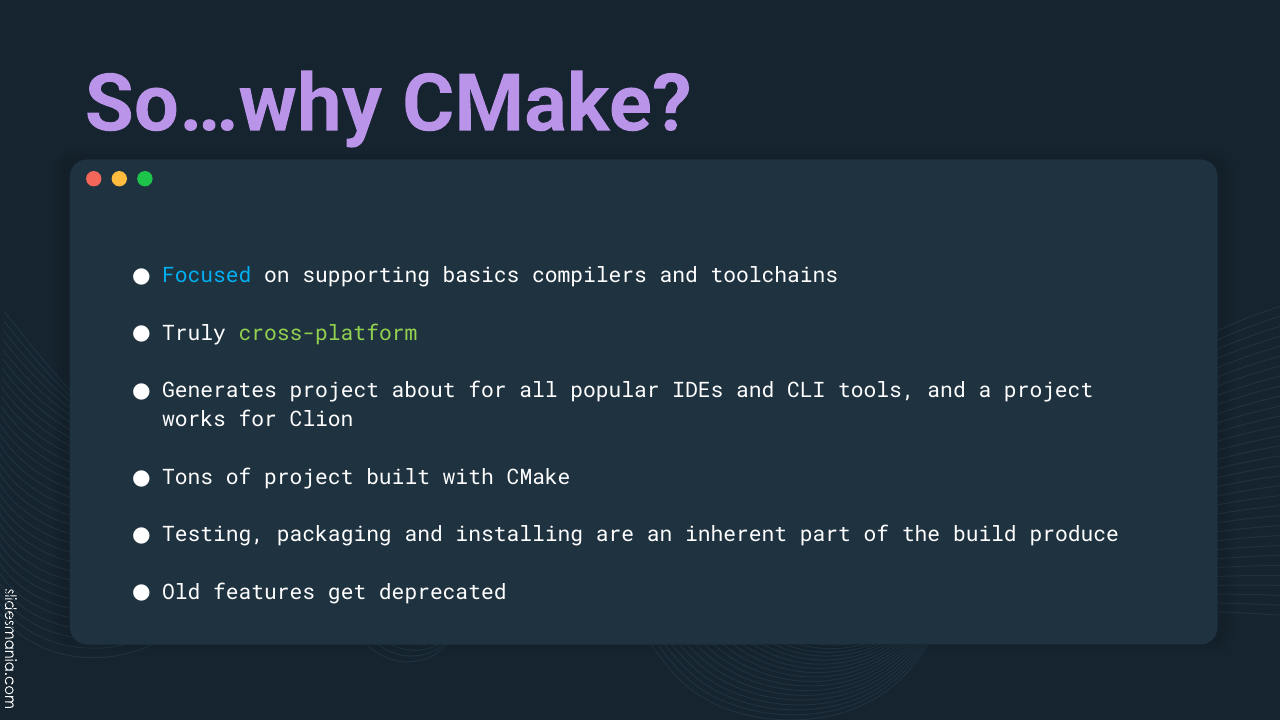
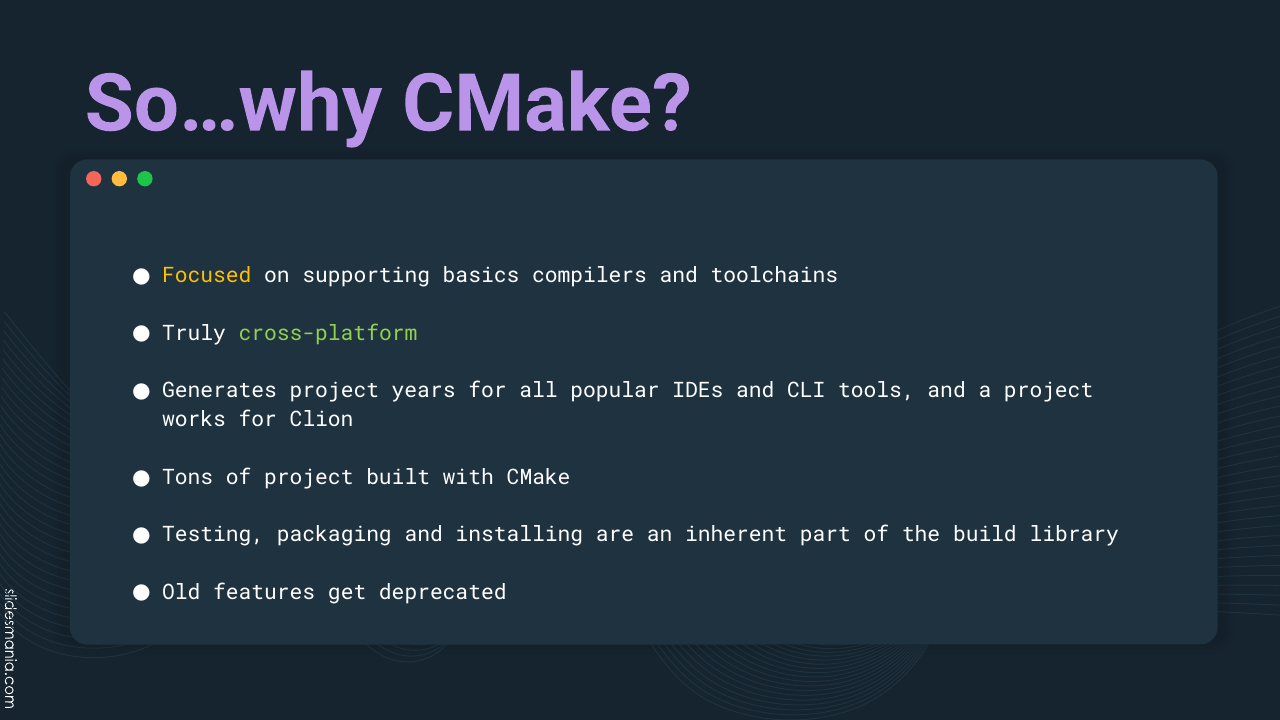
Focused colour: light blue -> yellow
about: about -> years
produce: produce -> library
